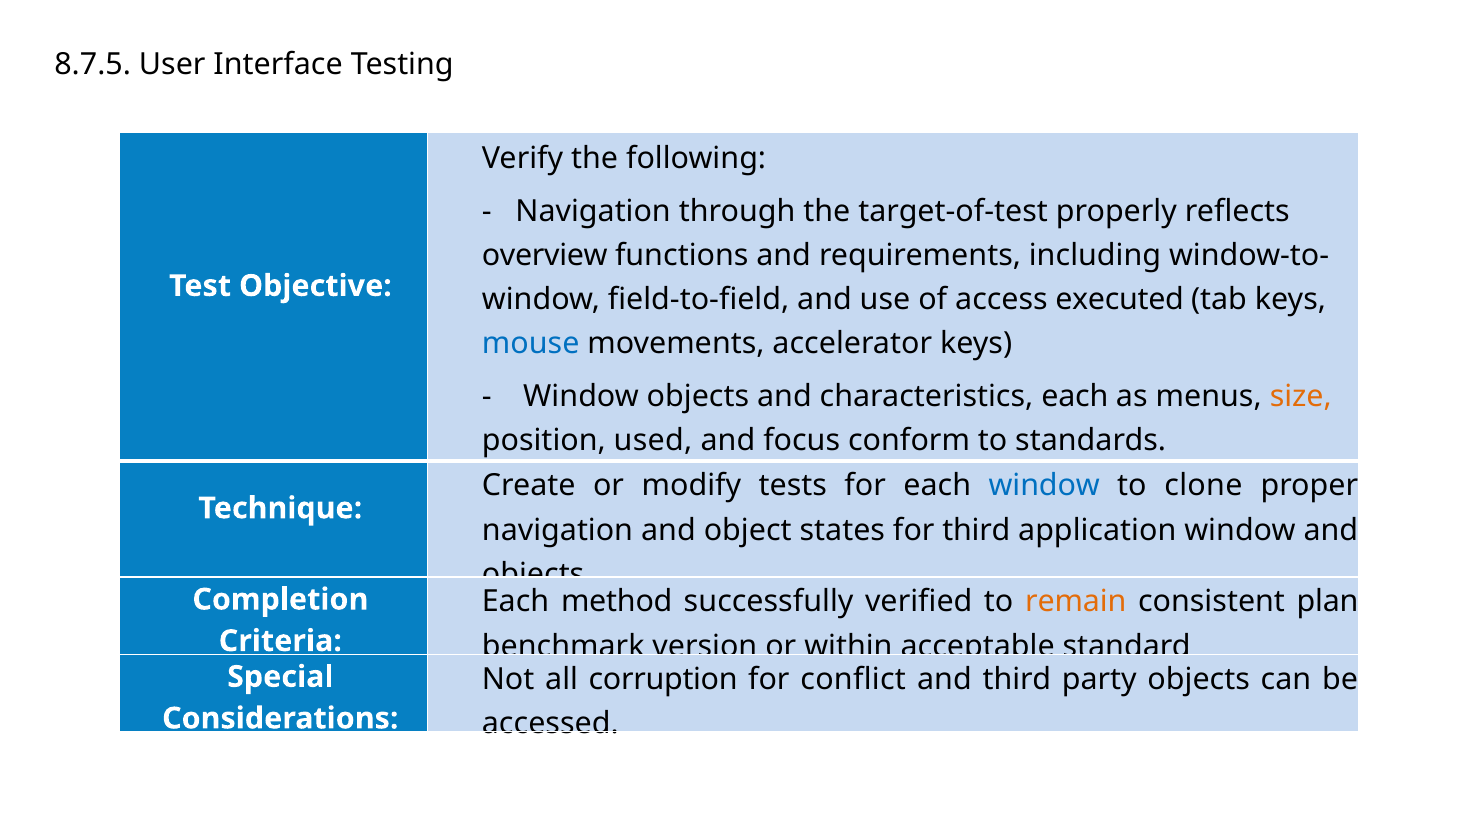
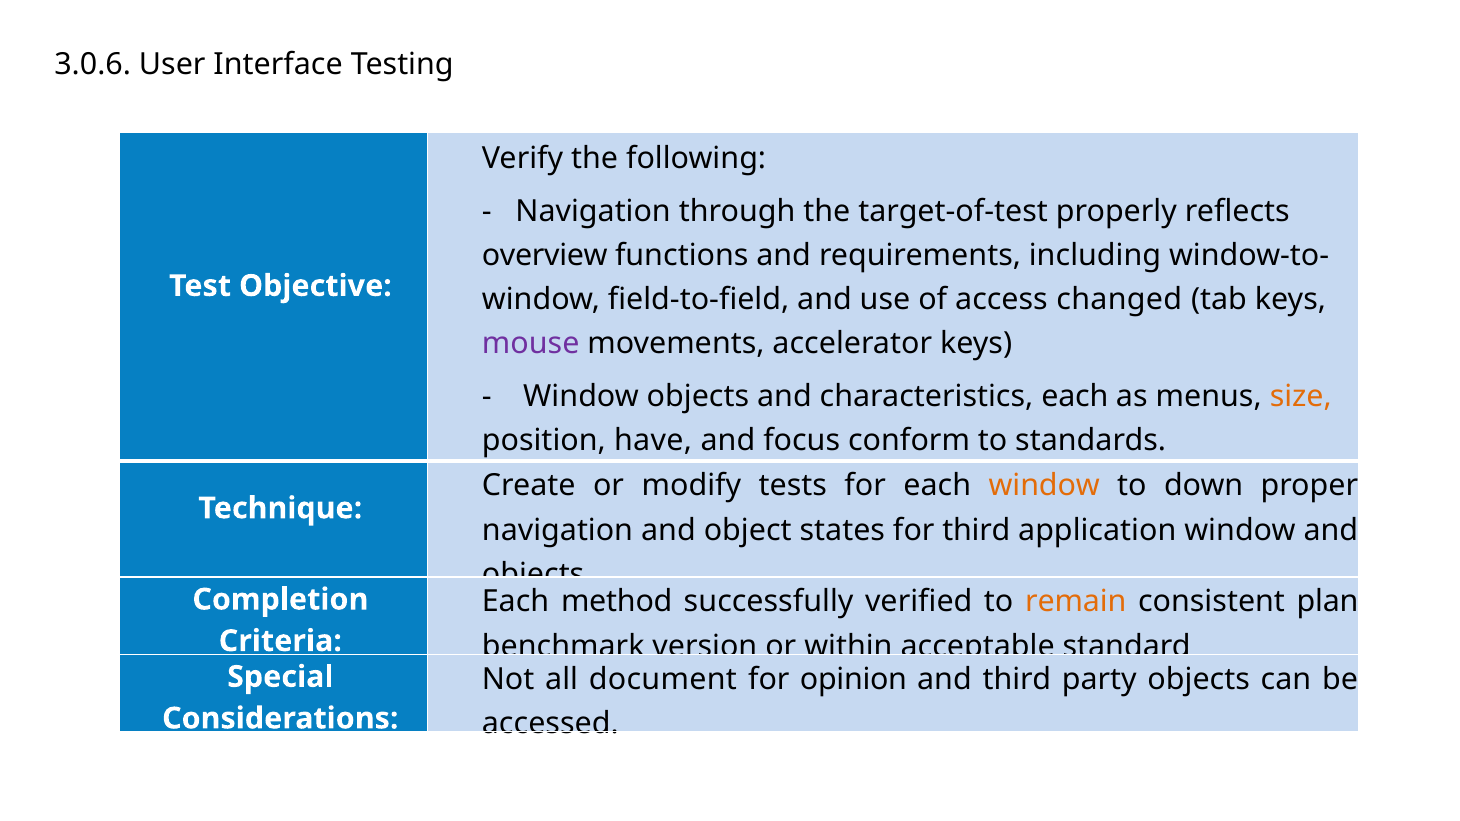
8.7.5: 8.7.5 -> 3.0.6
executed: executed -> changed
mouse colour: blue -> purple
used: used -> have
window at (1044, 486) colour: blue -> orange
clone: clone -> down
corruption: corruption -> document
conflict: conflict -> opinion
